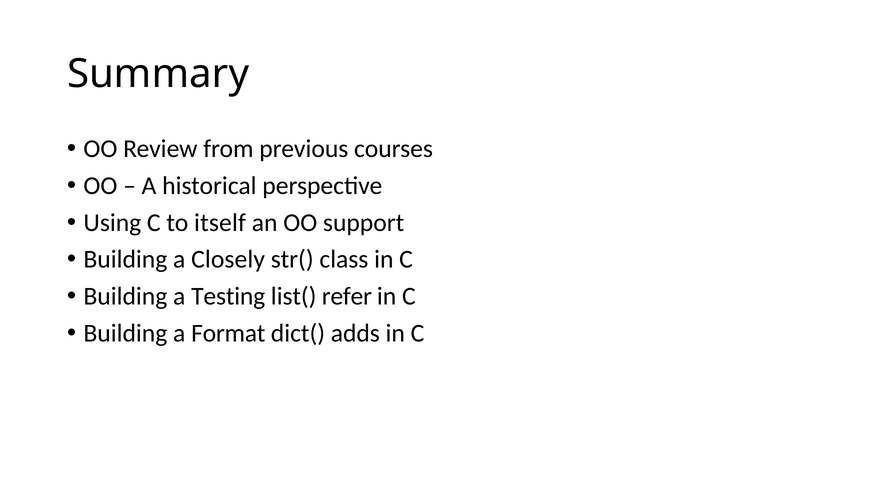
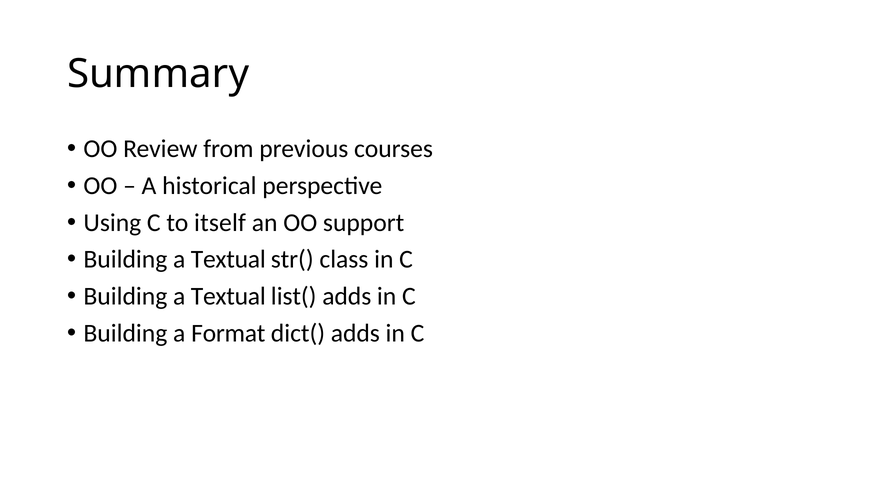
Closely at (228, 259): Closely -> Textual
Testing at (228, 296): Testing -> Textual
list( refer: refer -> adds
